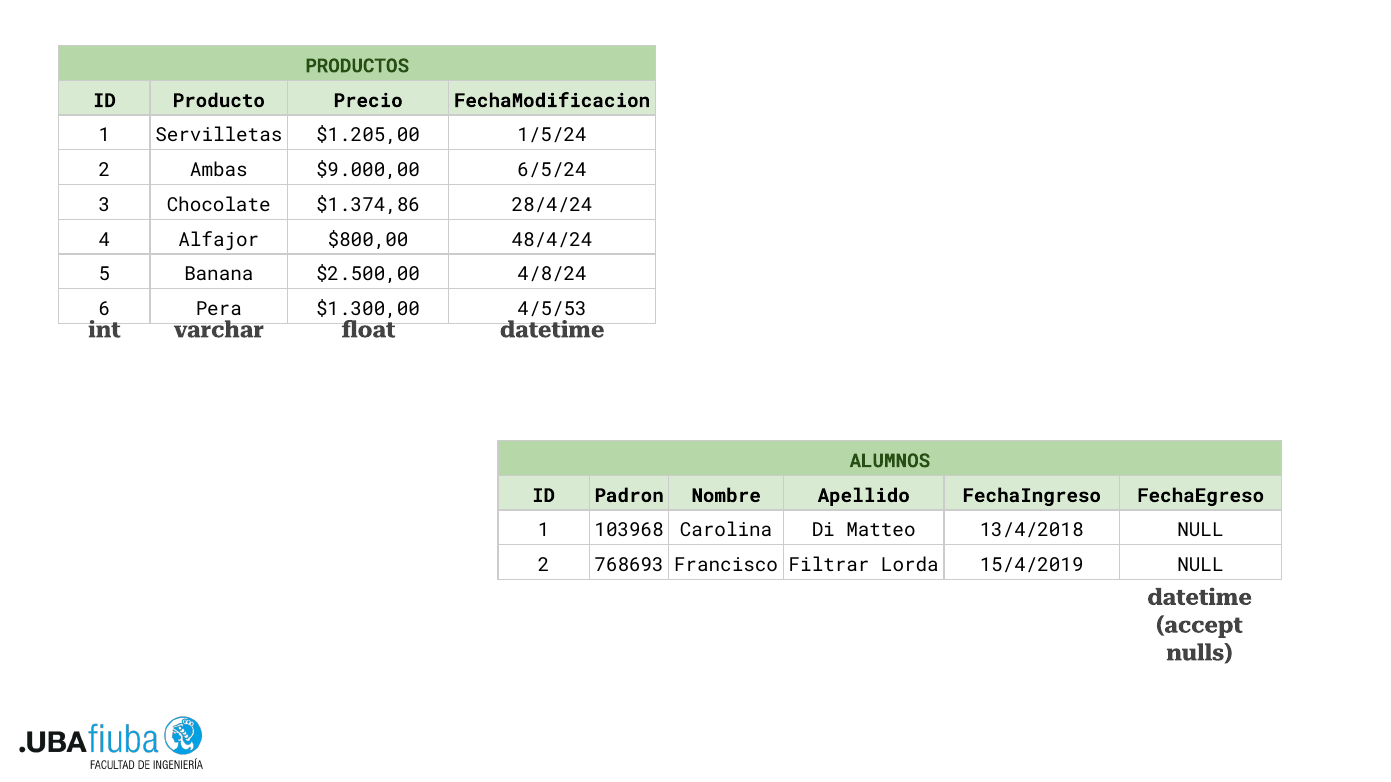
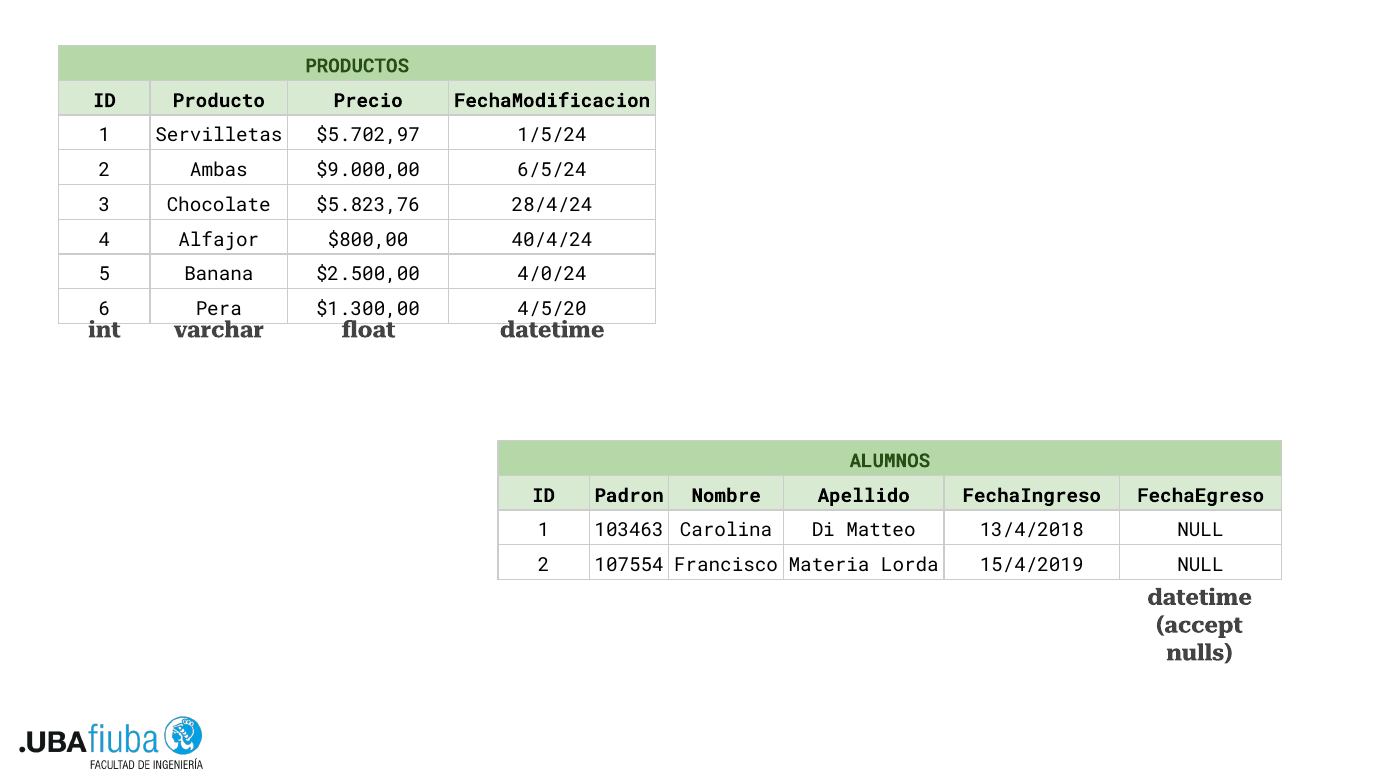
$1.205,00: $1.205,00 -> $5.702,97
$1.374,86: $1.374,86 -> $5.823,76
48/4/24: 48/4/24 -> 40/4/24
4/8/24: 4/8/24 -> 4/0/24
4/5/53: 4/5/53 -> 4/5/20
103968: 103968 -> 103463
768693: 768693 -> 107554
Filtrar: Filtrar -> Materia
